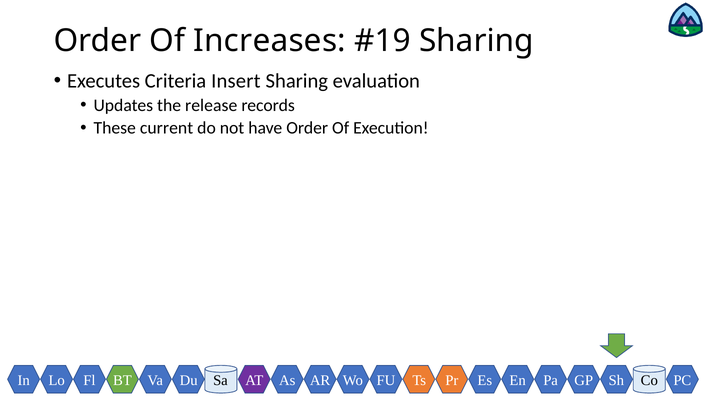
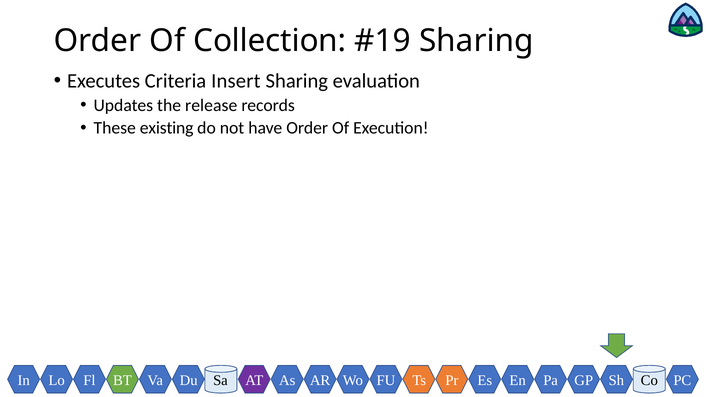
Increases: Increases -> Collection
current: current -> existing
